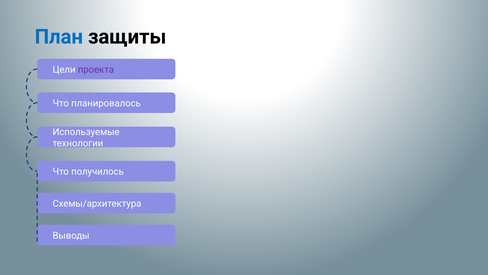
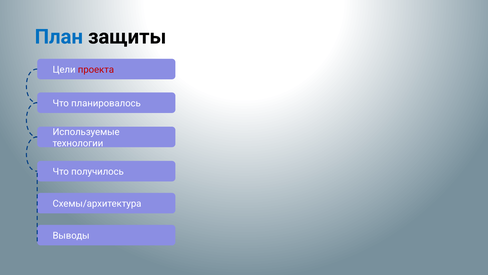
проекта colour: purple -> red
